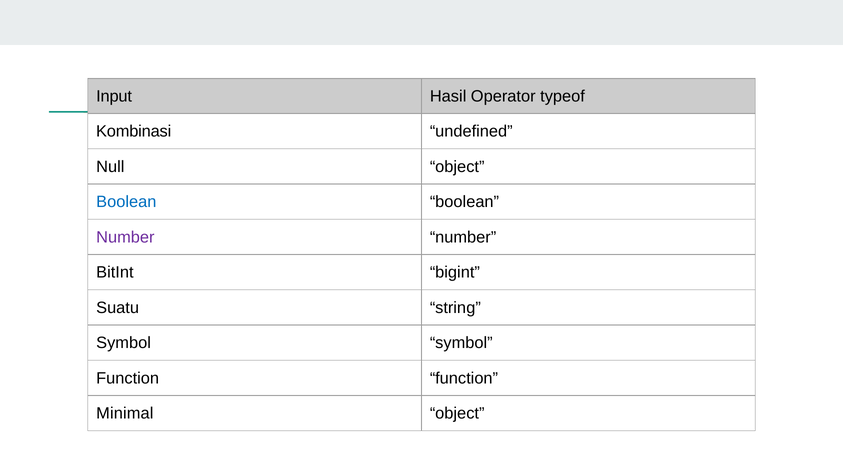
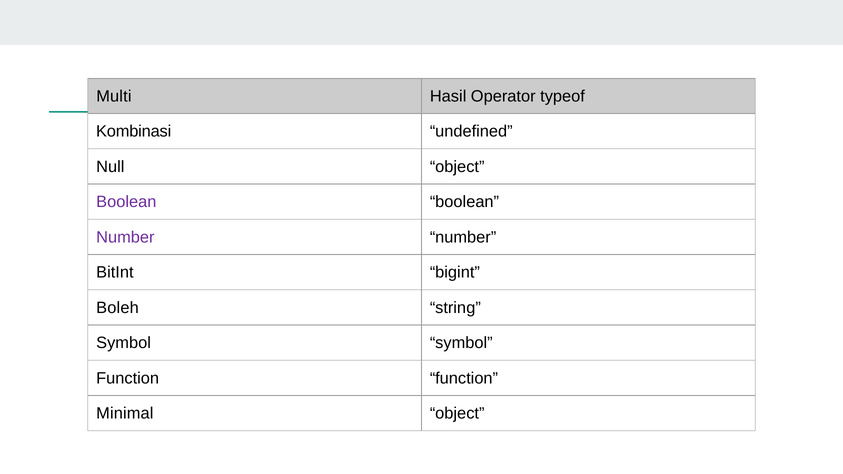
Input: Input -> Multi
Boolean at (126, 202) colour: blue -> purple
Suatu: Suatu -> Boleh
